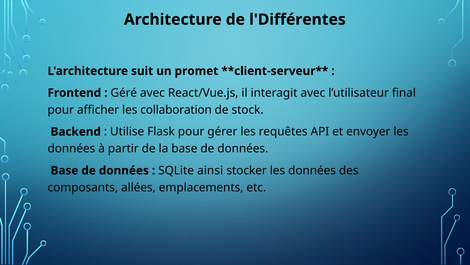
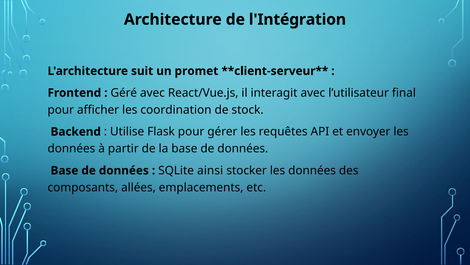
l'Différentes: l'Différentes -> l'Intégration
collaboration: collaboration -> coordination
